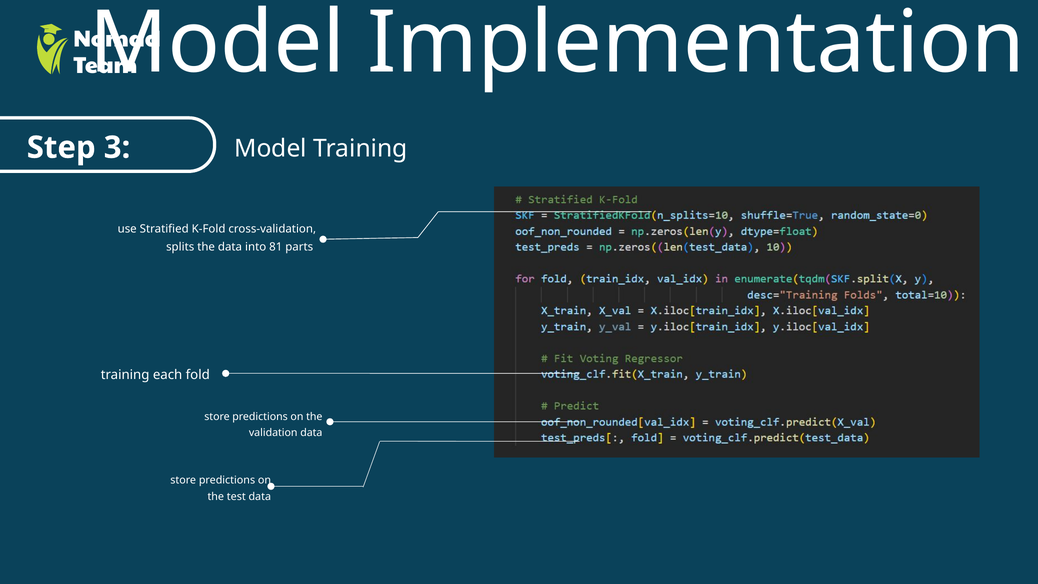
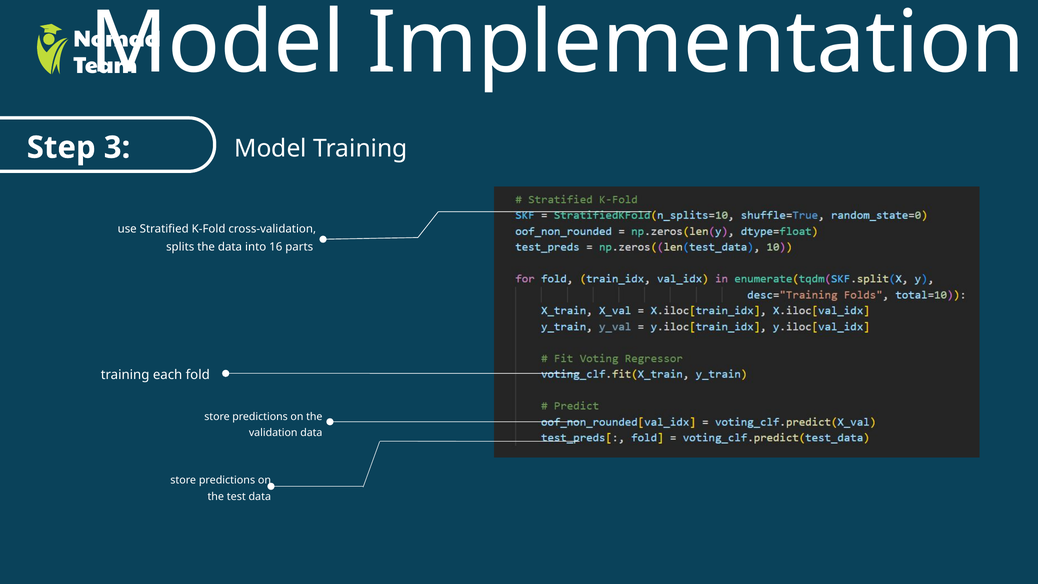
81: 81 -> 16
